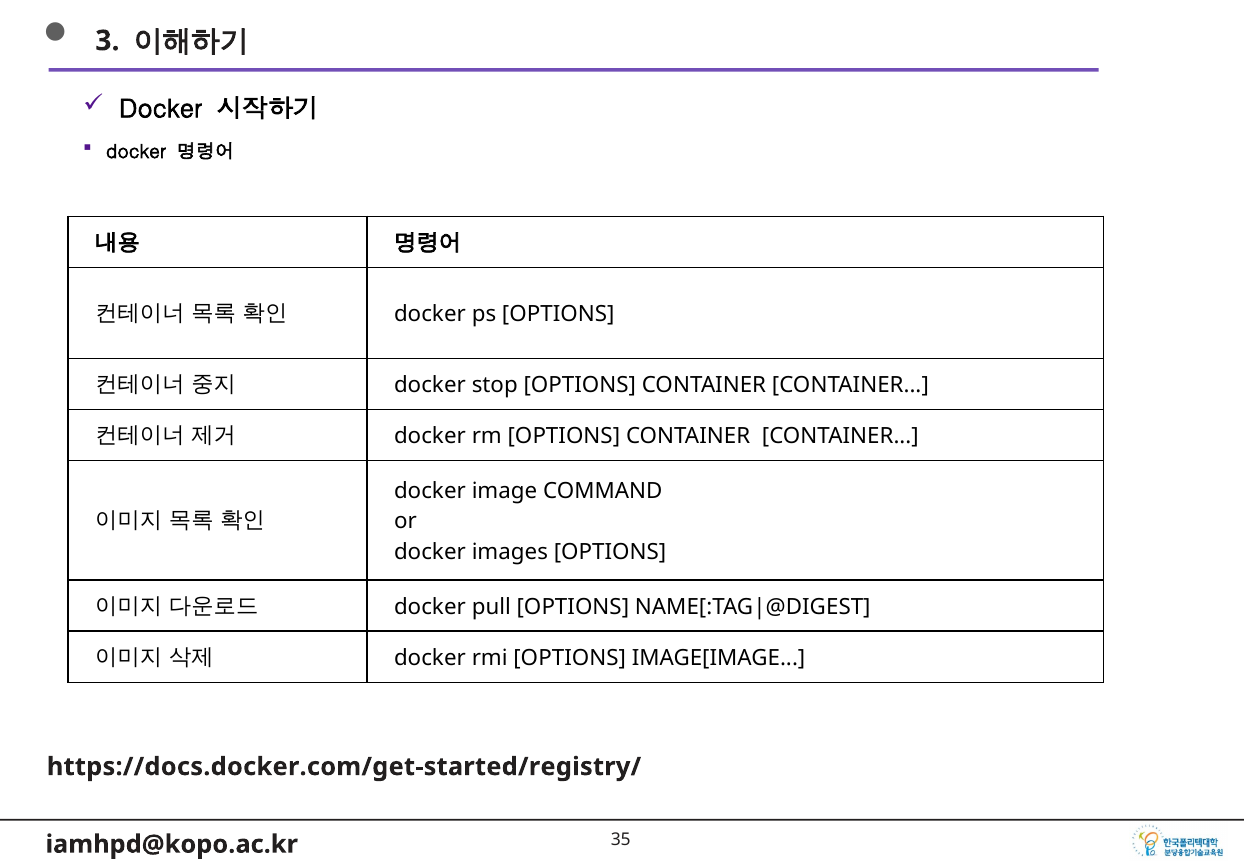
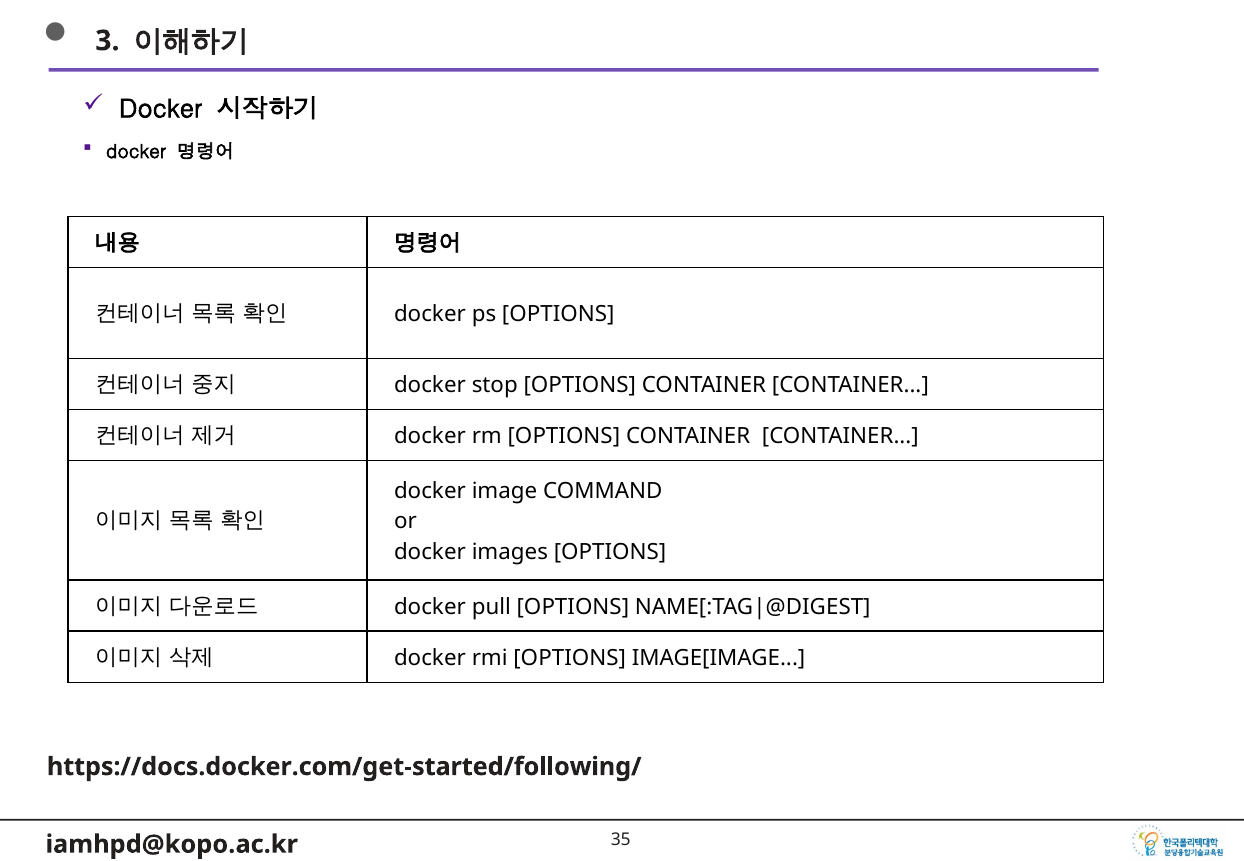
https://docs.docker.com/get-started/registry/: https://docs.docker.com/get-started/registry/ -> https://docs.docker.com/get-started/following/
